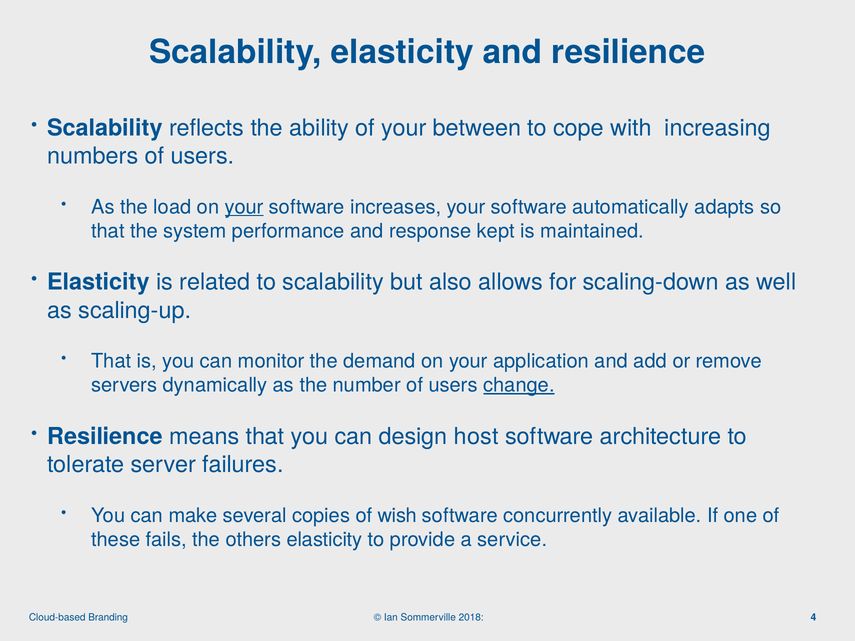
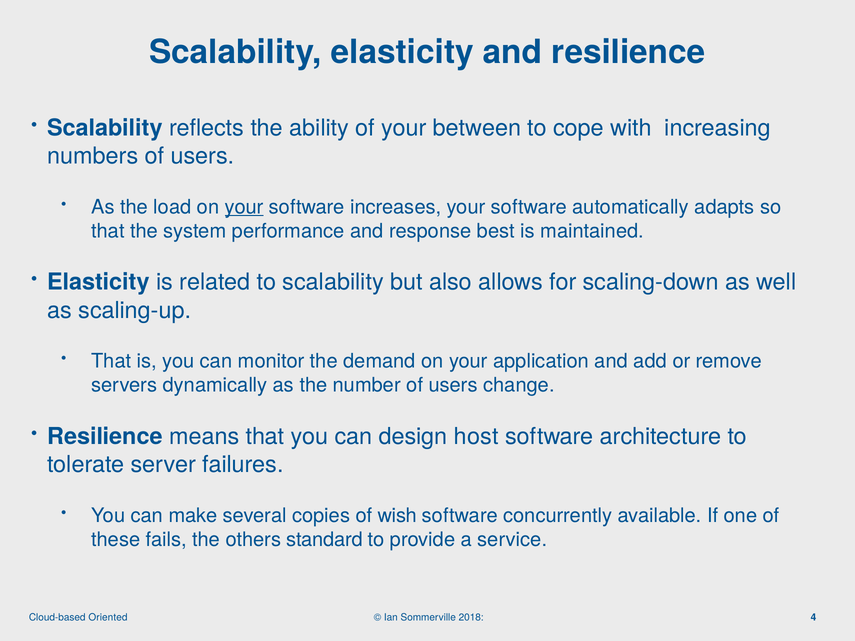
kept: kept -> best
change underline: present -> none
others elasticity: elasticity -> standard
Branding: Branding -> Oriented
